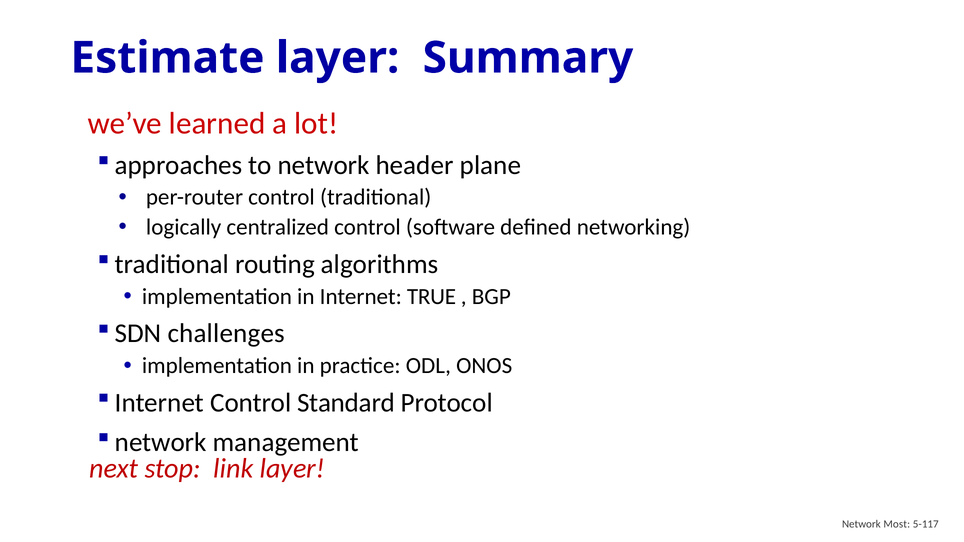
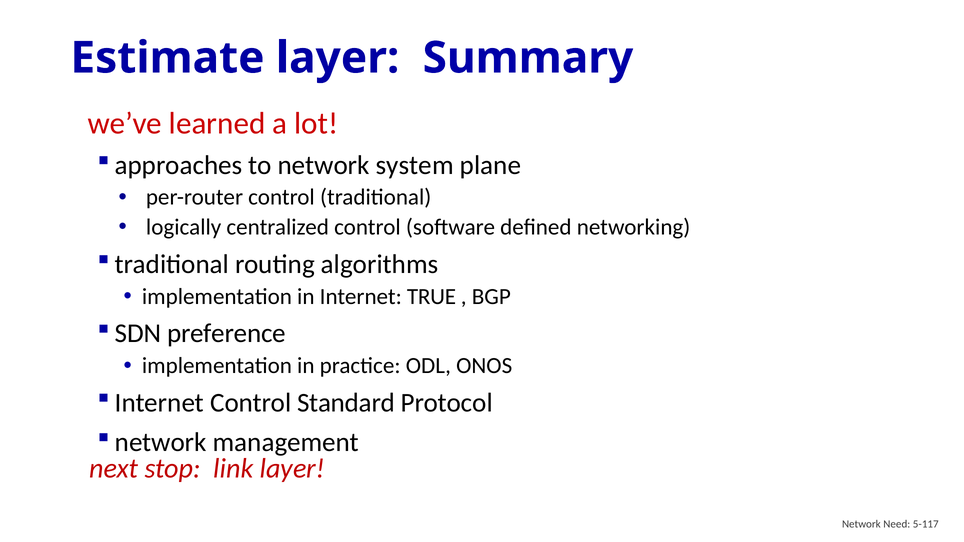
header: header -> system
challenges: challenges -> preference
Most: Most -> Need
